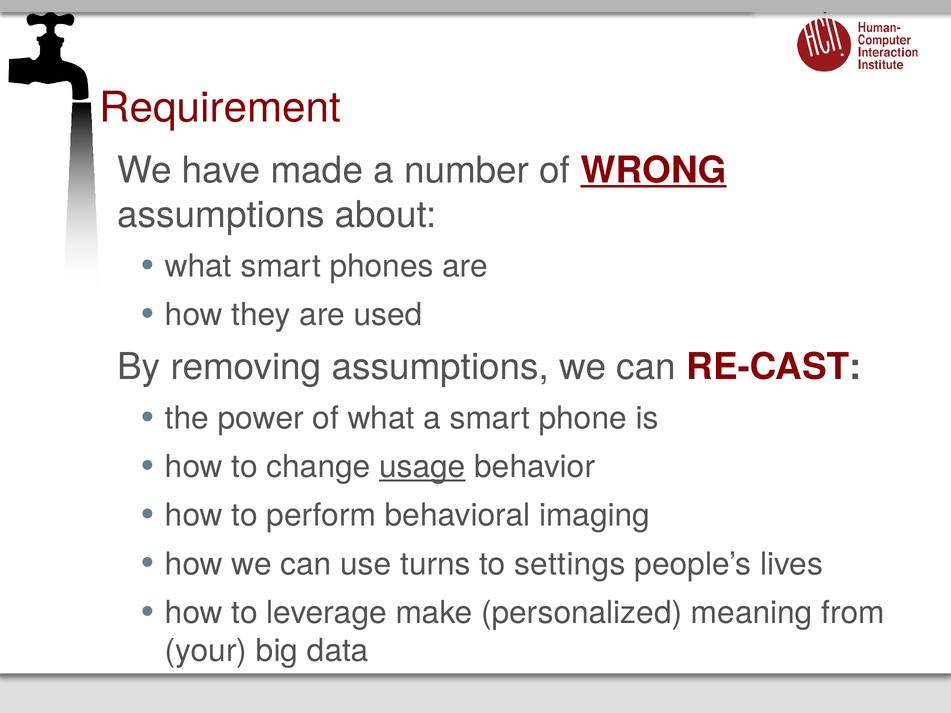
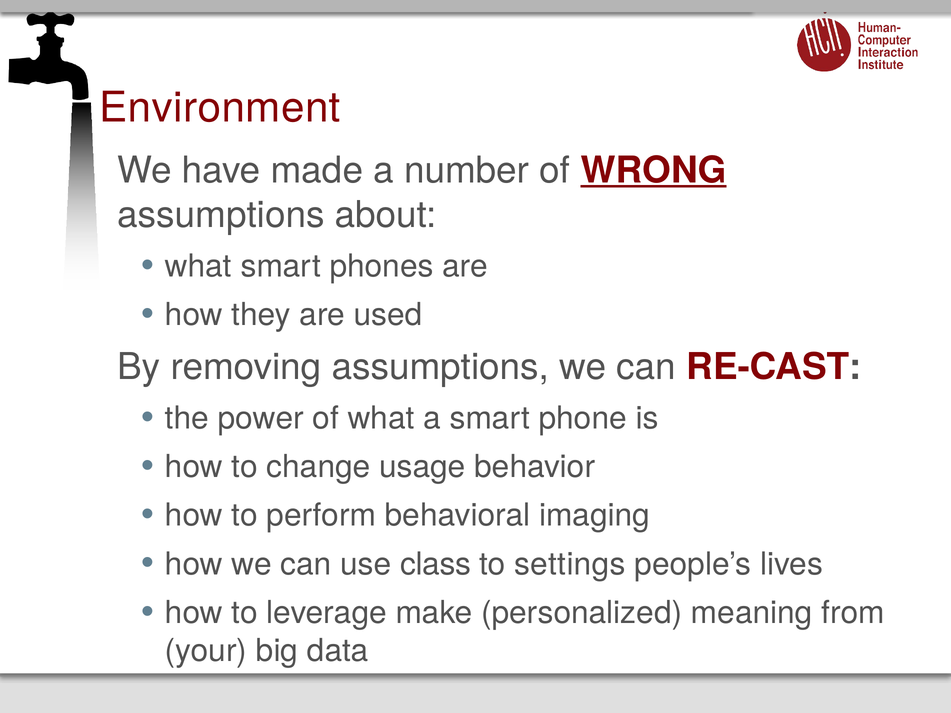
Requirement: Requirement -> Environment
usage underline: present -> none
turns: turns -> class
